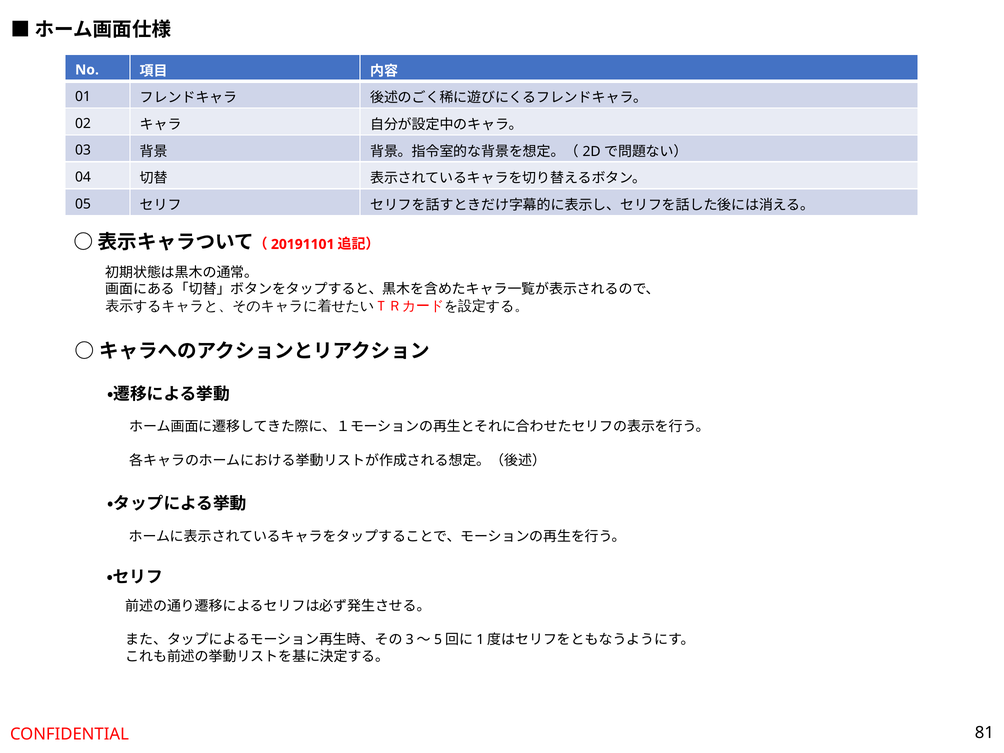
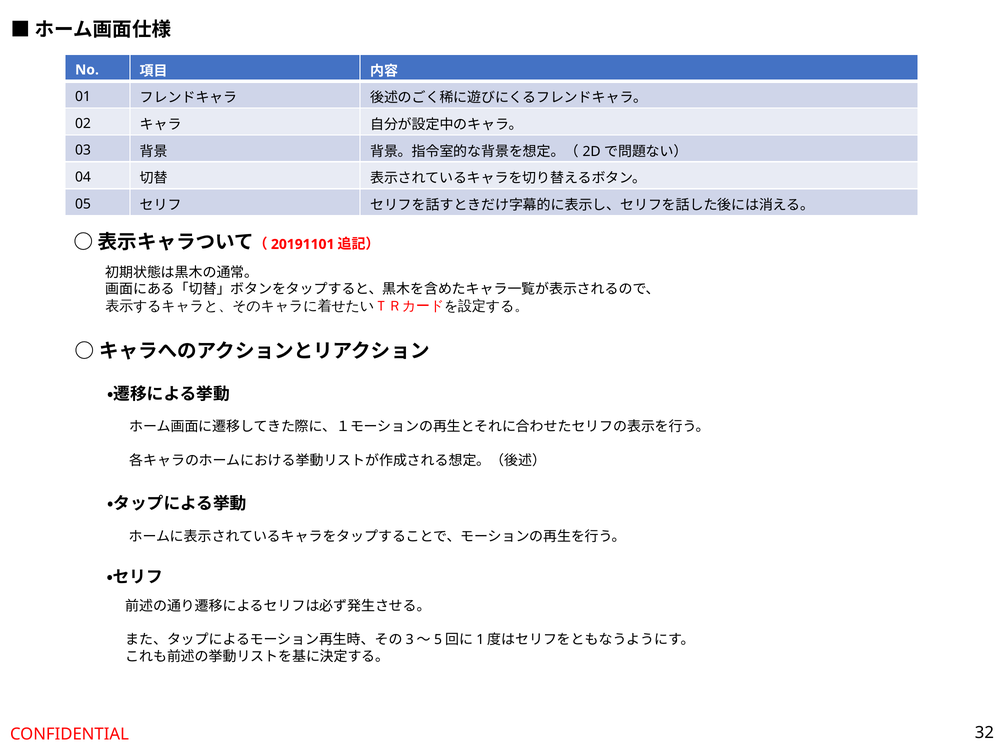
81: 81 -> 32
